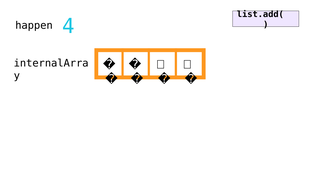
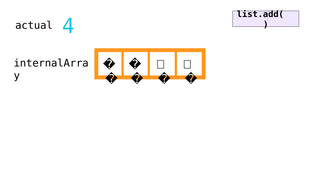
happen: happen -> actual
